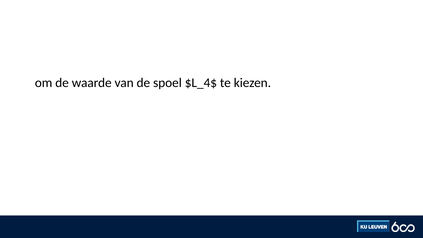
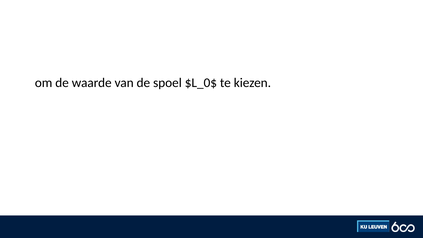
$L_4$: $L_4$ -> $L_0$
